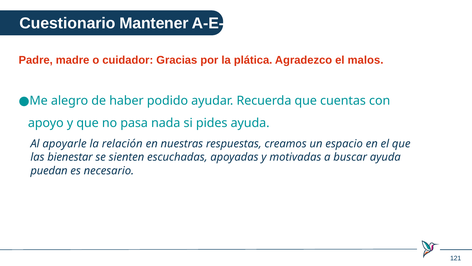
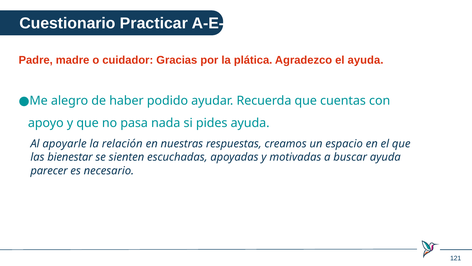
Mantener: Mantener -> Practicar
el malos: malos -> ayuda
puedan: puedan -> parecer
